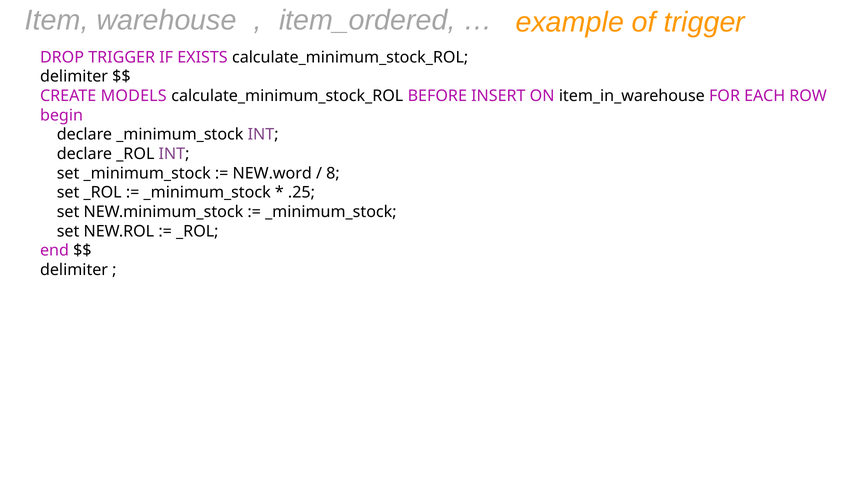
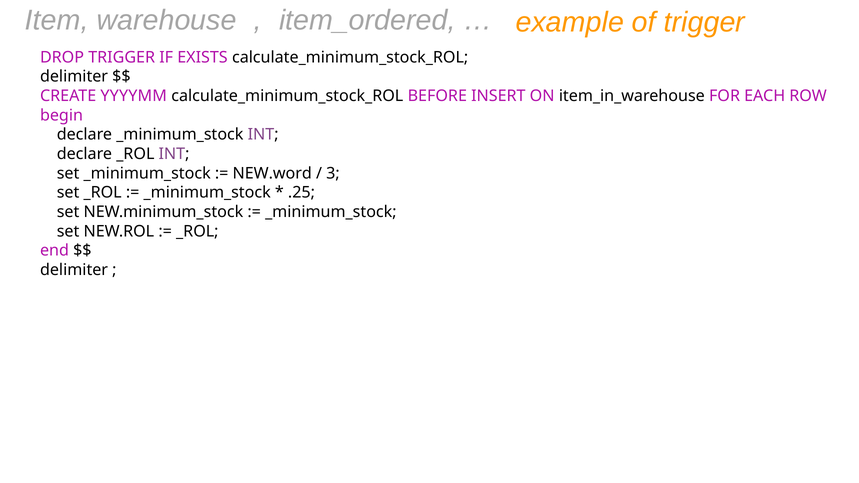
MODELS: MODELS -> YYYYMM
8: 8 -> 3
